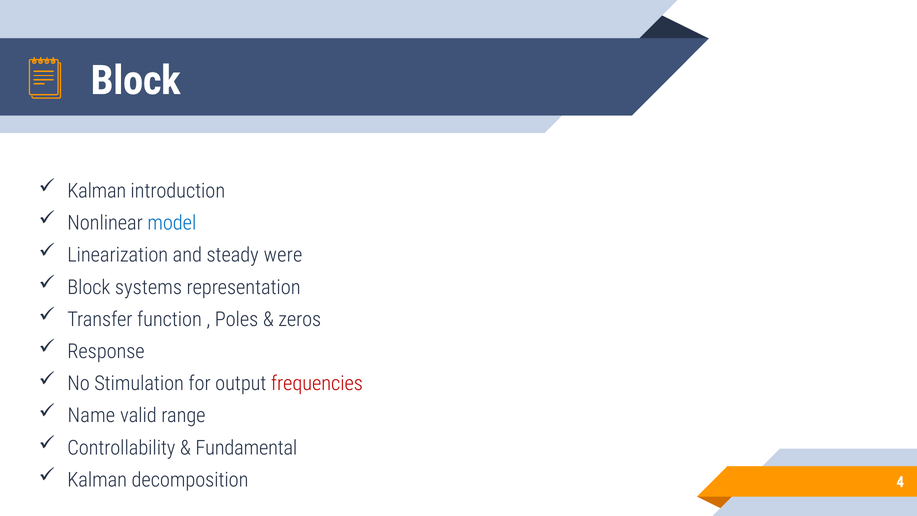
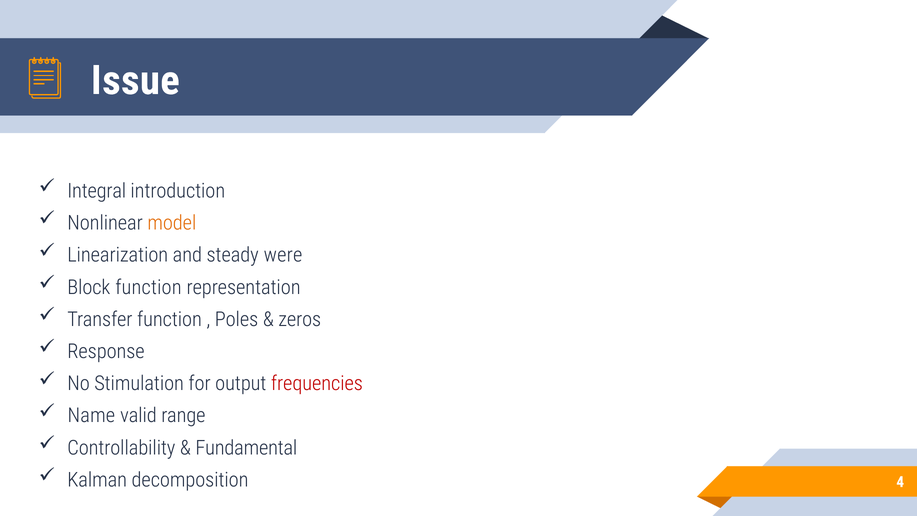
Block at (136, 81): Block -> Issue
Kalman at (97, 191): Kalman -> Integral
model colour: blue -> orange
Block systems: systems -> function
